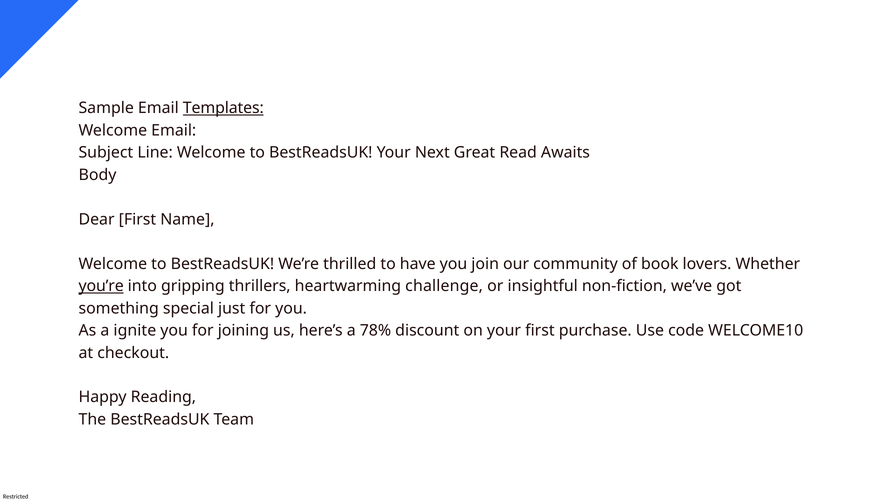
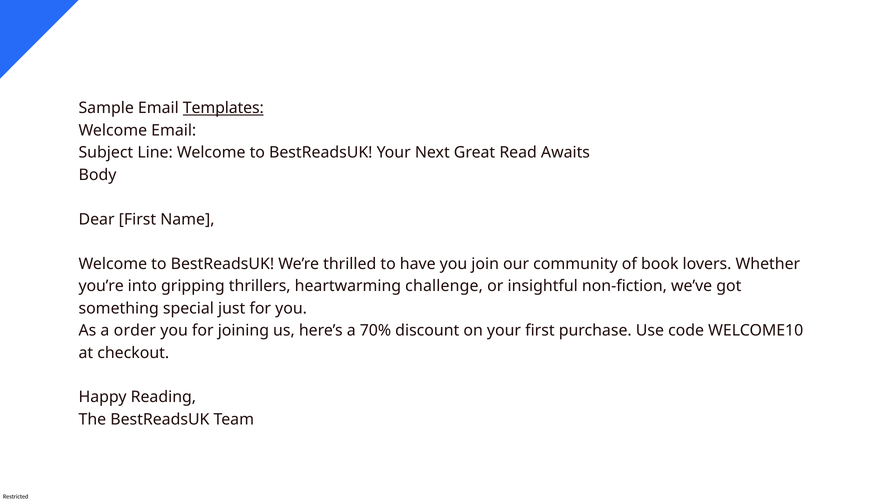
you’re underline: present -> none
ignite: ignite -> order
78%: 78% -> 70%
